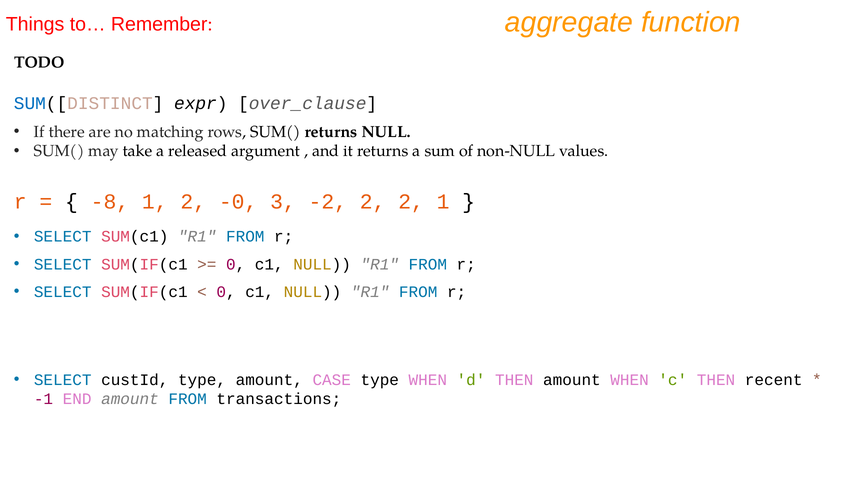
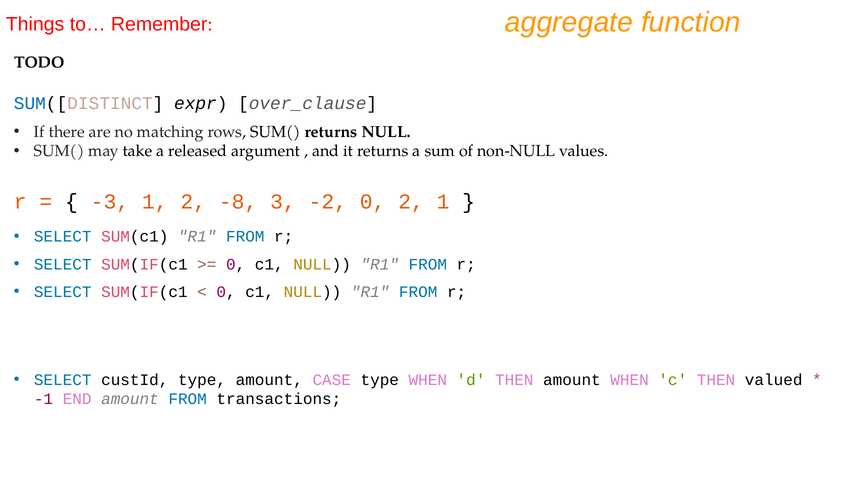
-8: -8 -> -3
-0: -0 -> -8
-2 2: 2 -> 0
recent: recent -> valued
